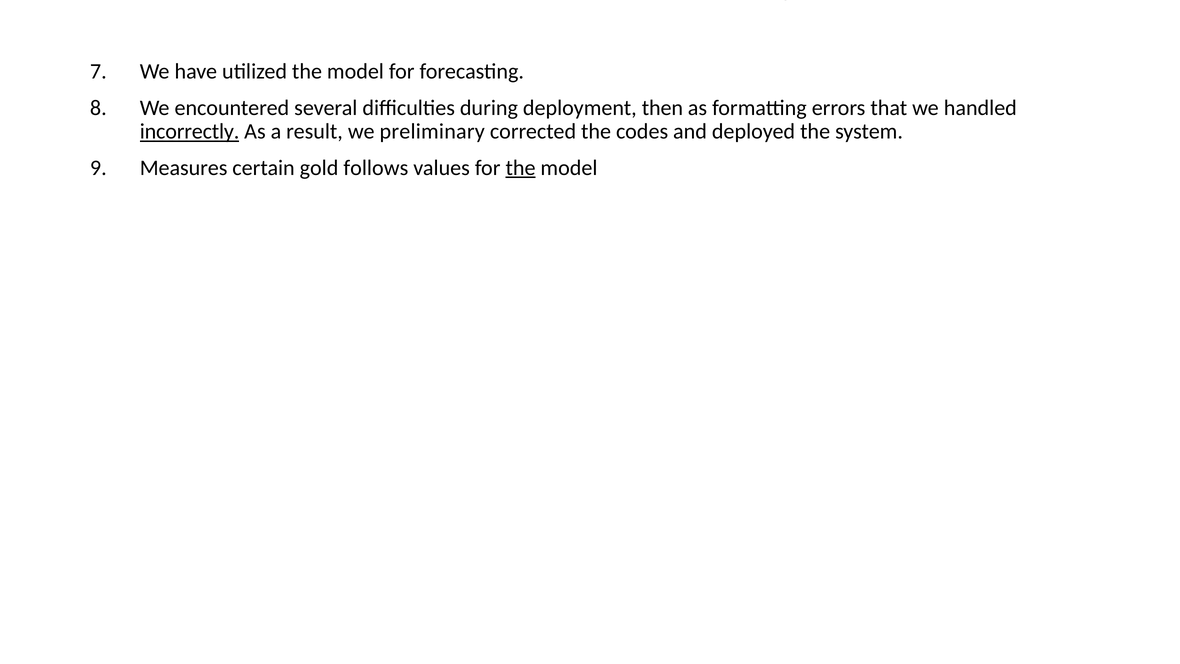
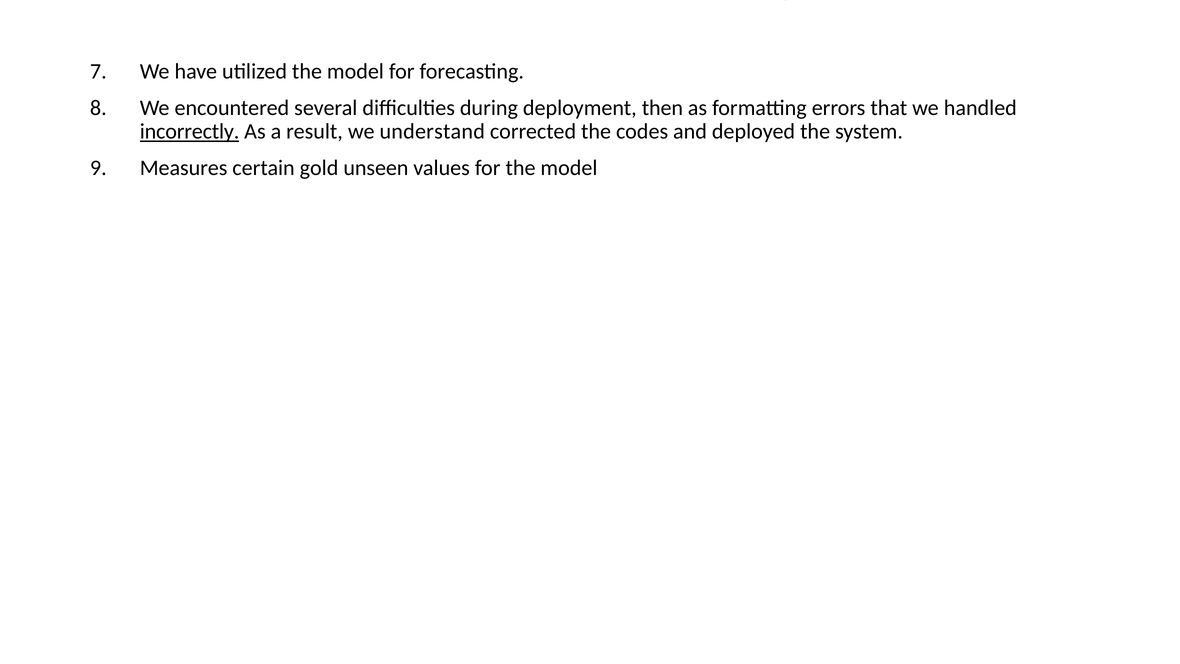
preliminary: preliminary -> understand
follows: follows -> unseen
the at (521, 168) underline: present -> none
